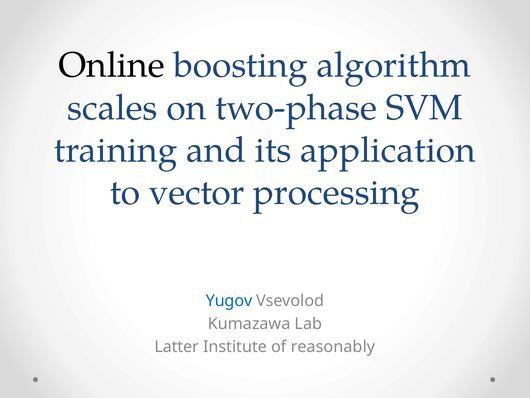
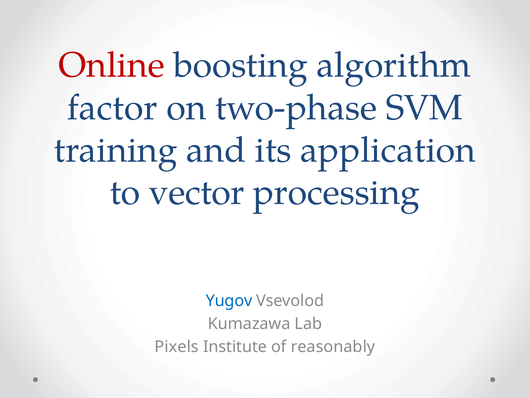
Online colour: black -> red
scales: scales -> factor
Latter: Latter -> Pixels
